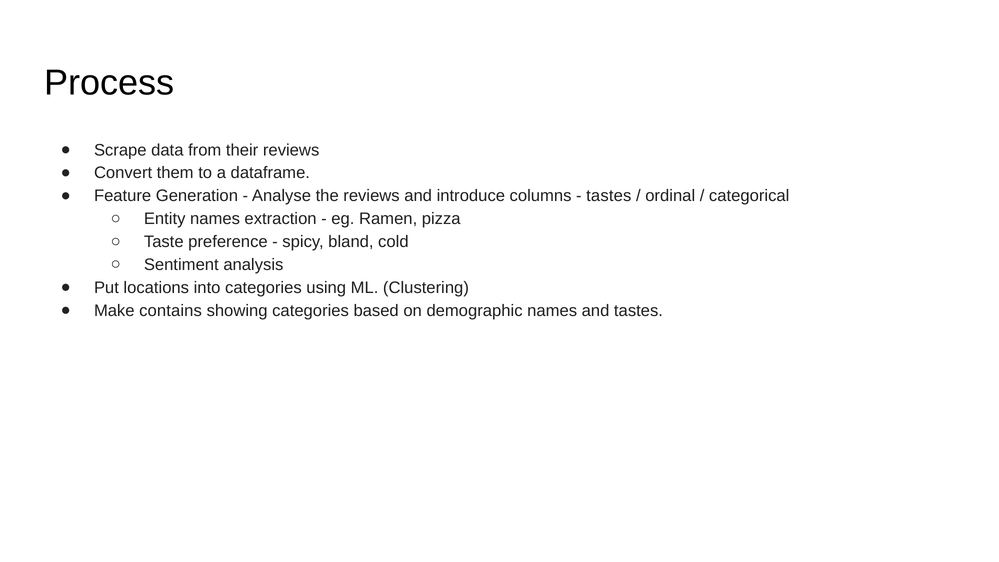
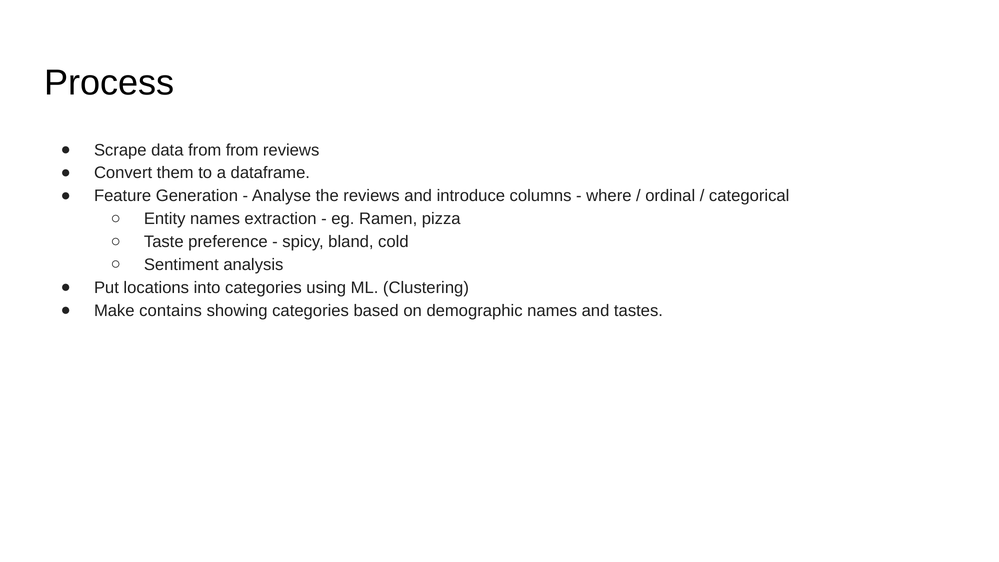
from their: their -> from
tastes at (609, 196): tastes -> where
